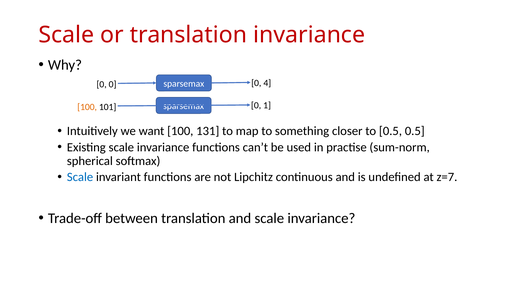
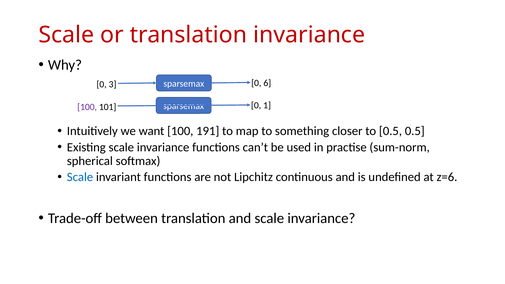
0 at (113, 84): 0 -> 3
4: 4 -> 6
100 at (87, 107) colour: orange -> purple
131: 131 -> 191
z=7: z=7 -> z=6
